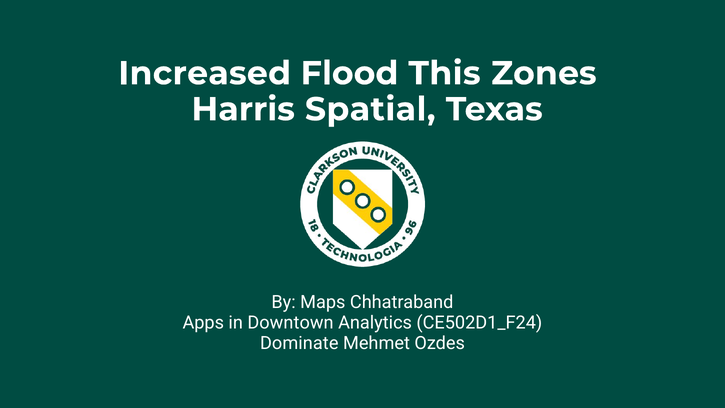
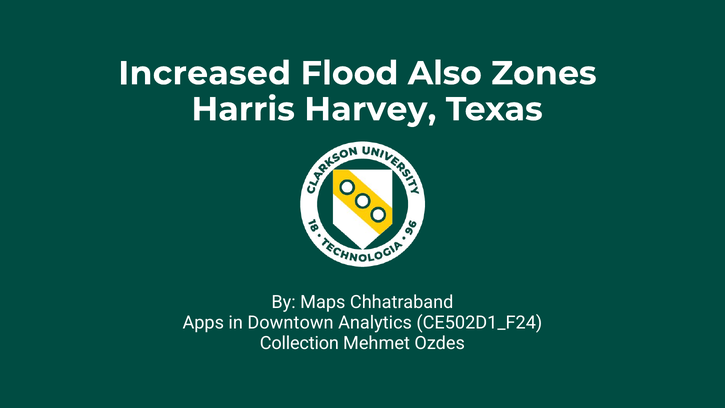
This: This -> Also
Spatial: Spatial -> Harvey
Dominate: Dominate -> Collection
